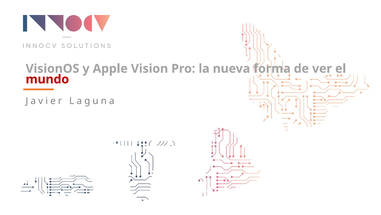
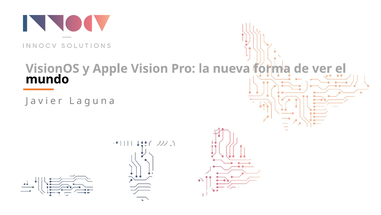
mundo colour: red -> black
